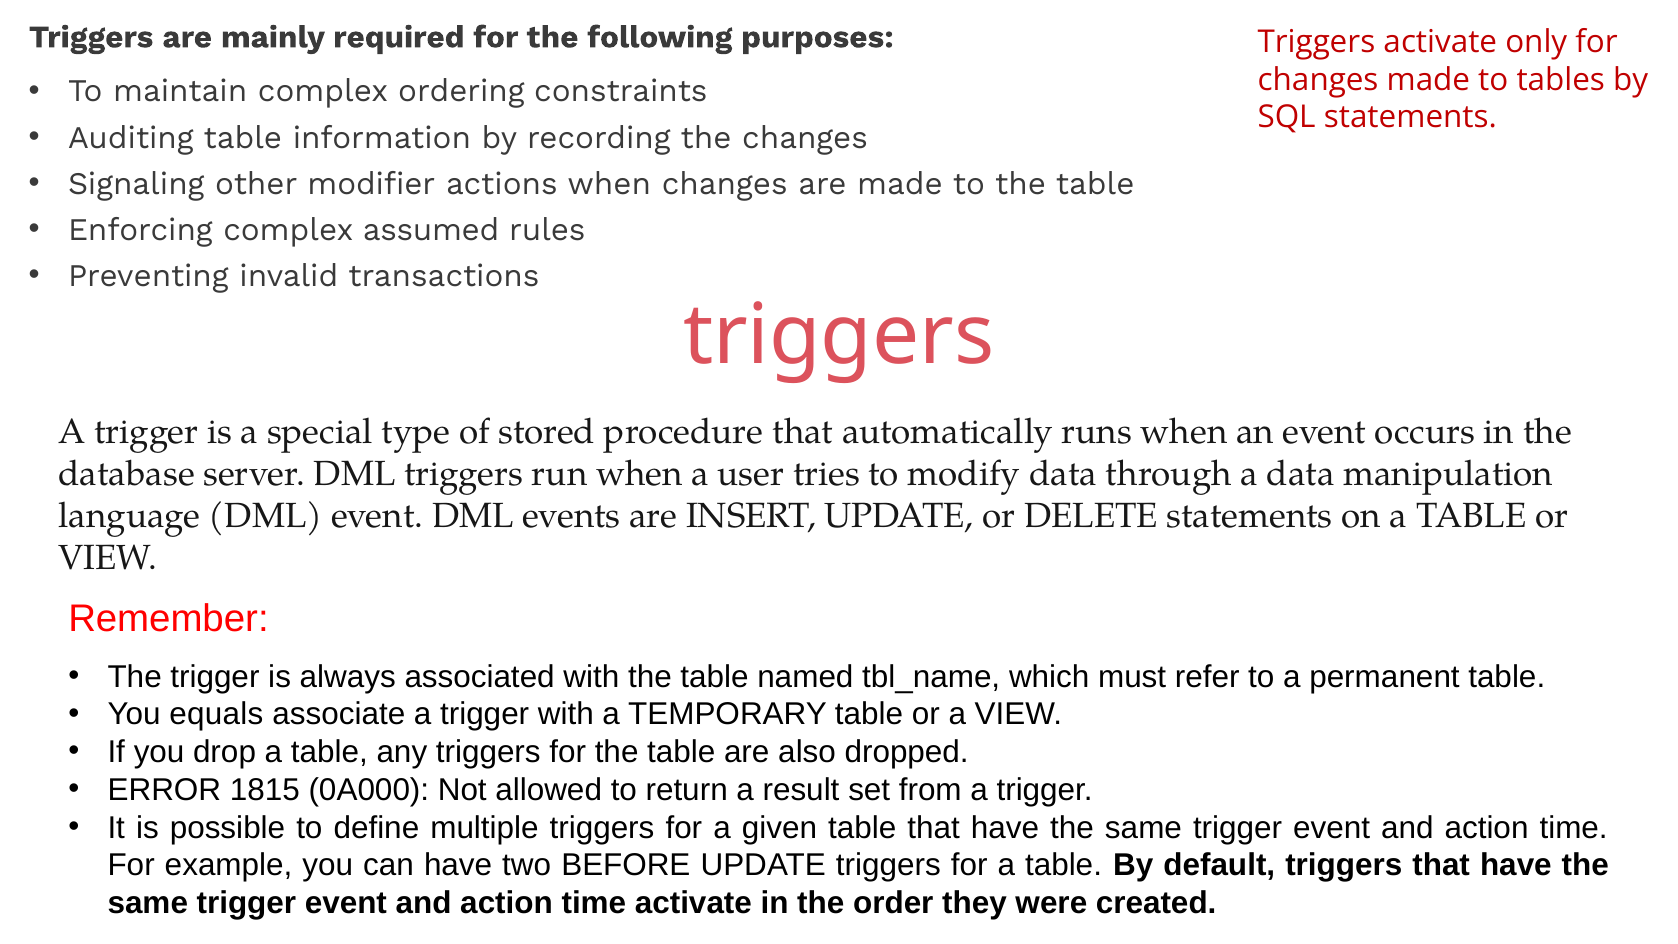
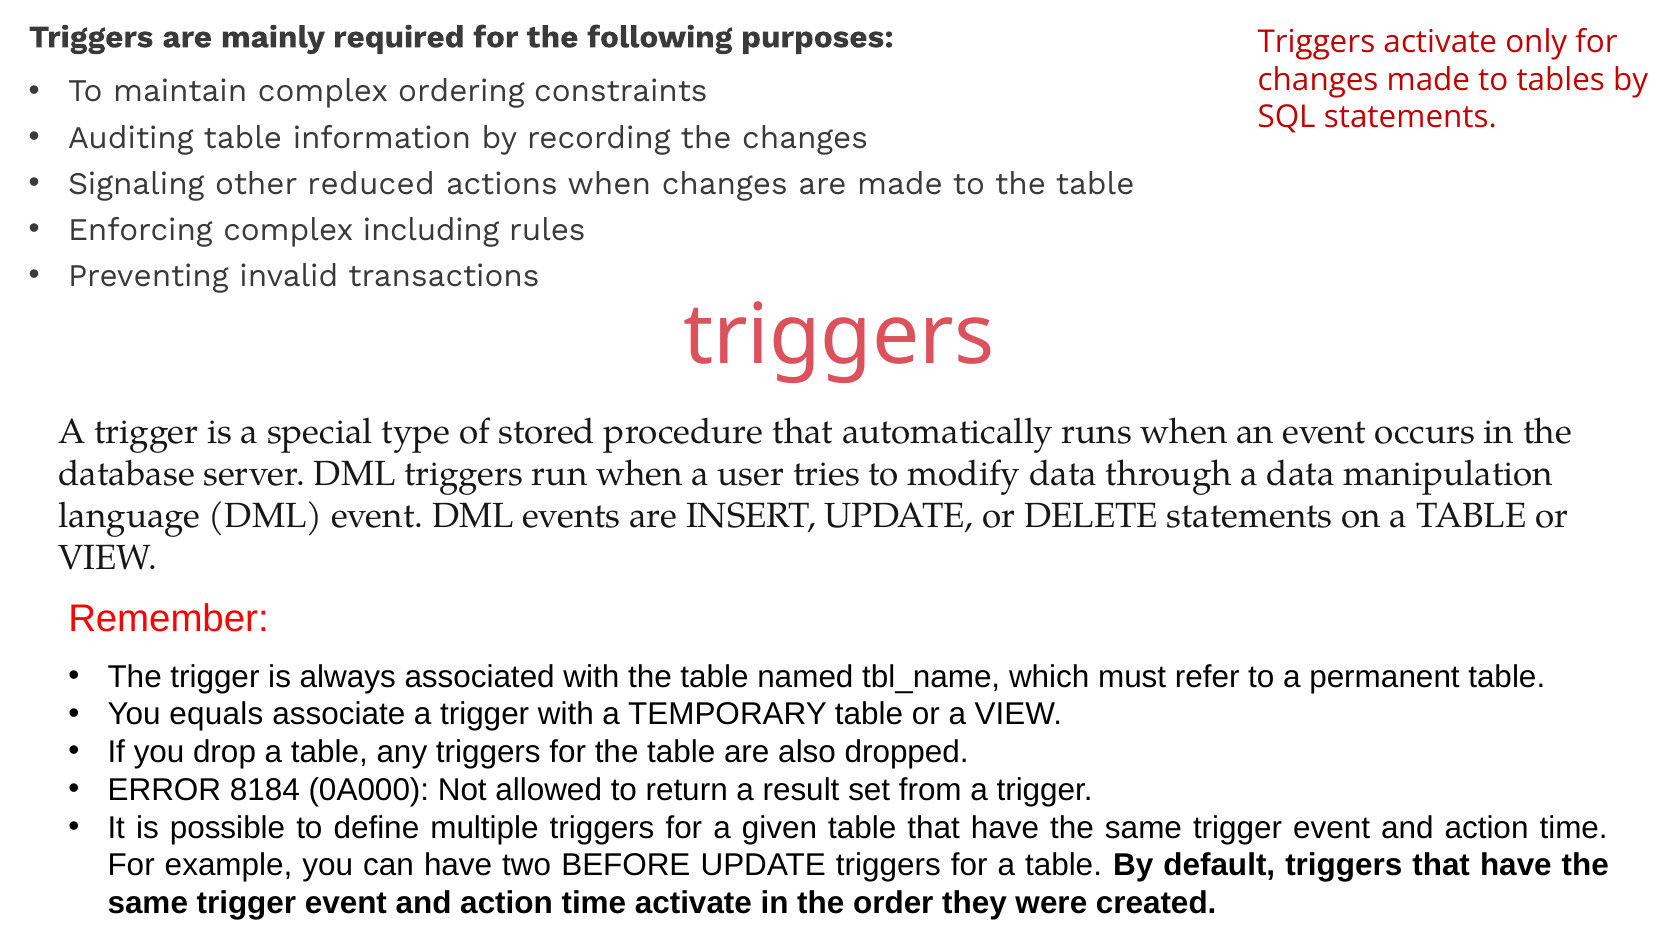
modifier: modifier -> reduced
assumed: assumed -> including
1815: 1815 -> 8184
